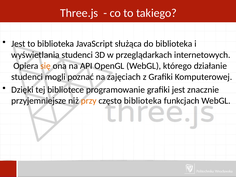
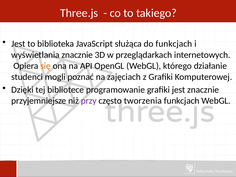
do biblioteka: biblioteka -> funkcjach
wyświetlania studenci: studenci -> znacznie
przy colour: orange -> purple
często biblioteka: biblioteka -> tworzenia
